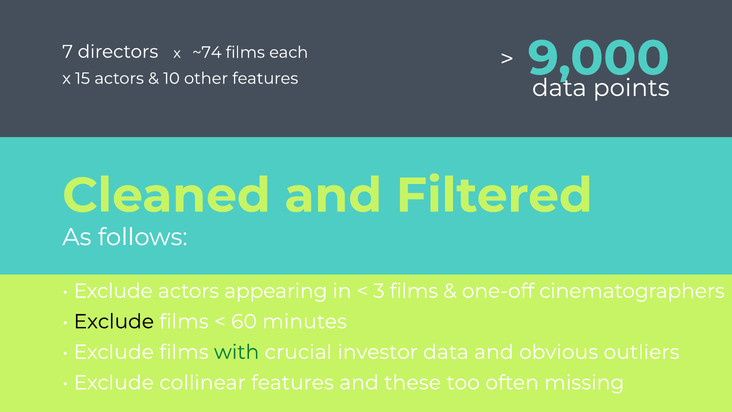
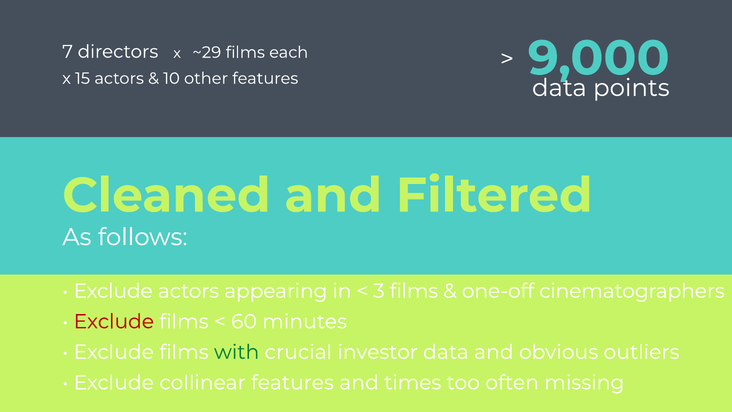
~74: ~74 -> ~29
Exclude at (114, 321) colour: black -> red
these: these -> times
